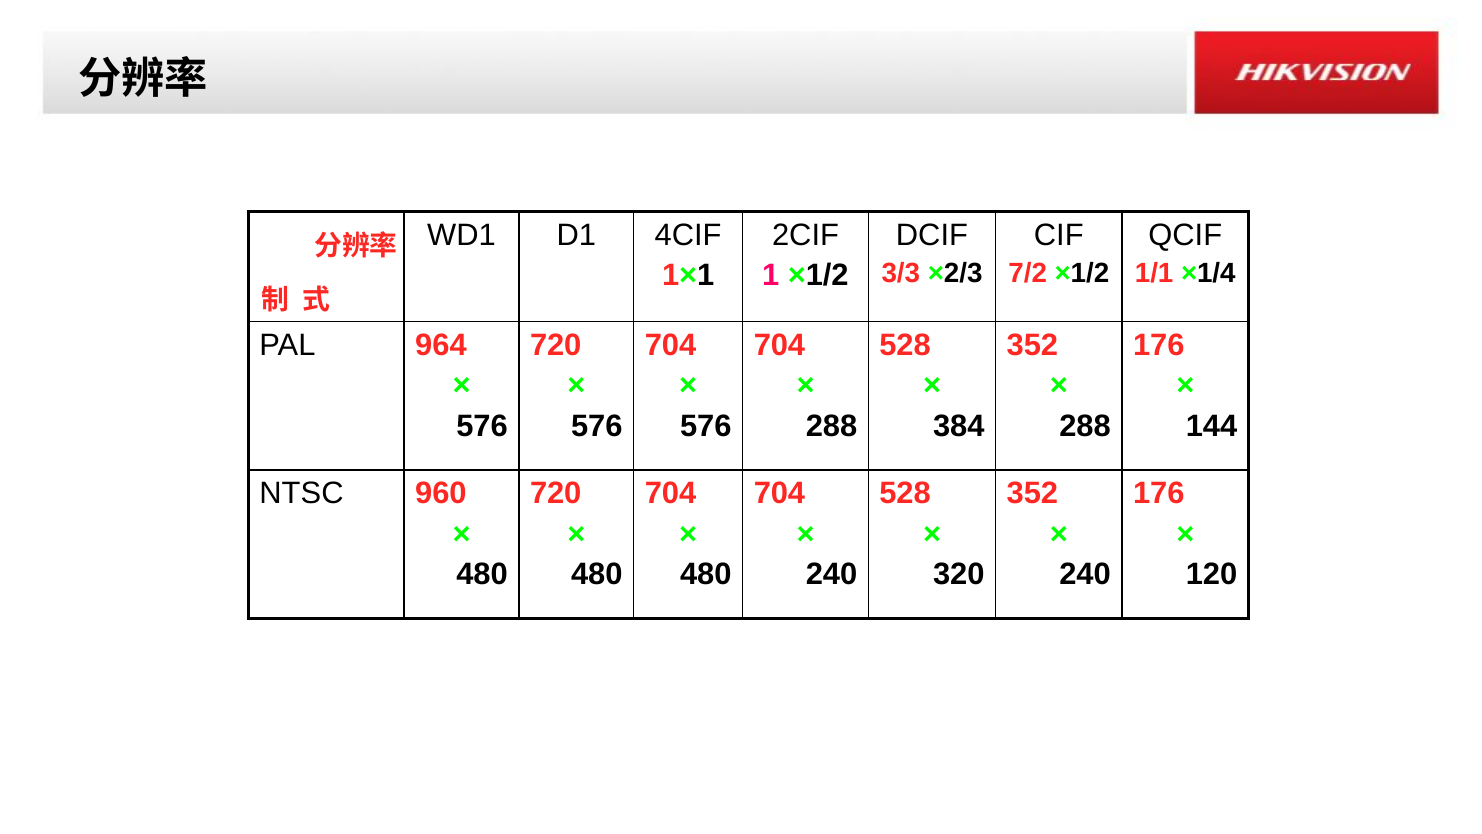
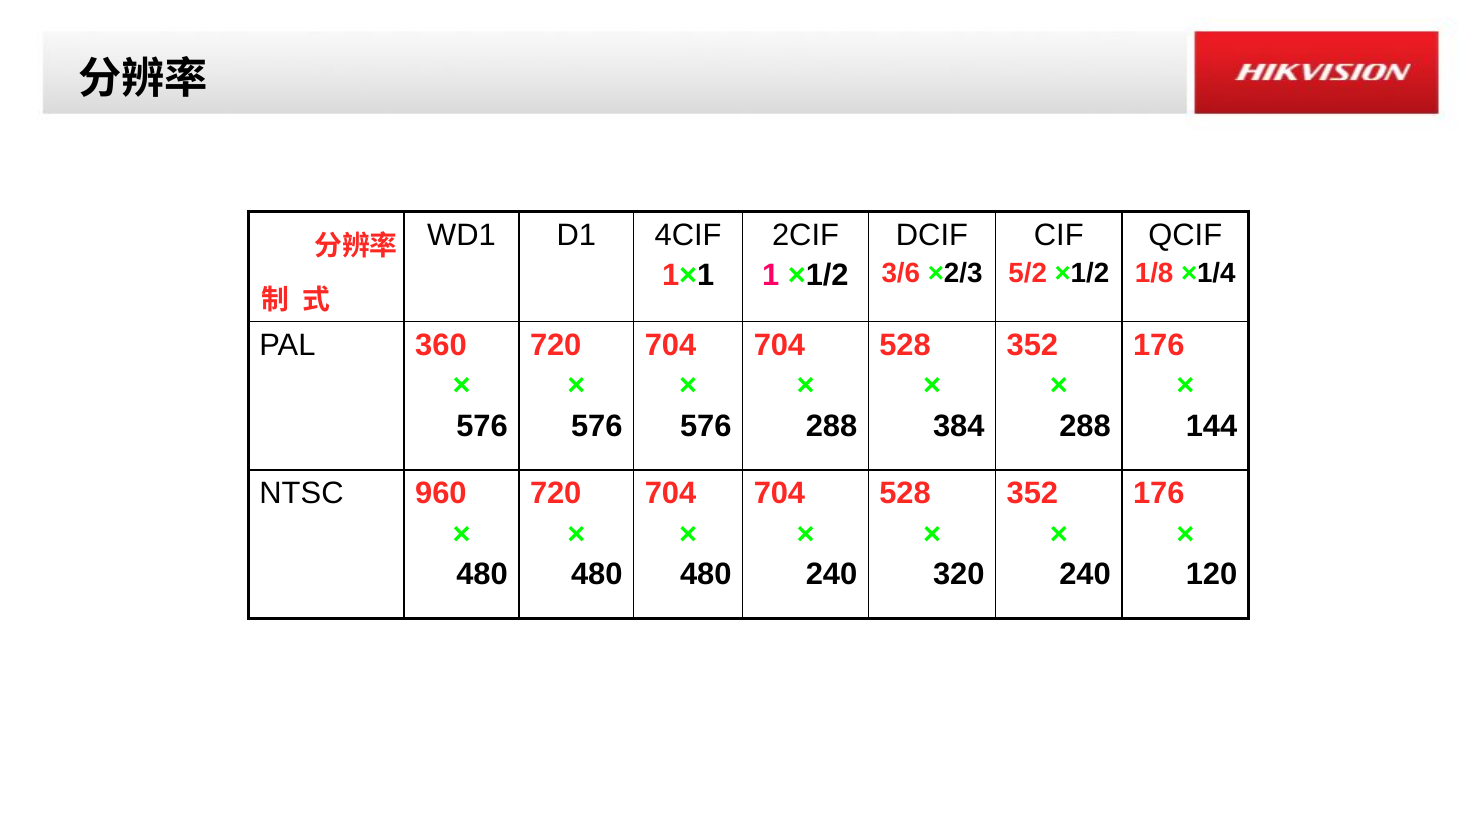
3/3: 3/3 -> 3/6
7/2: 7/2 -> 5/2
1/1: 1/1 -> 1/8
964: 964 -> 360
